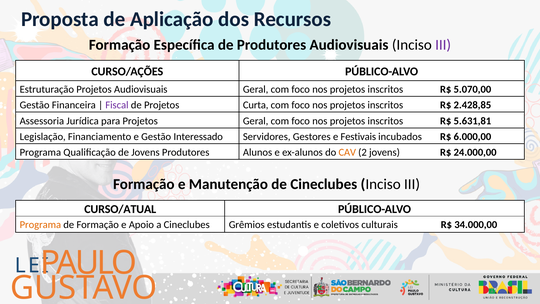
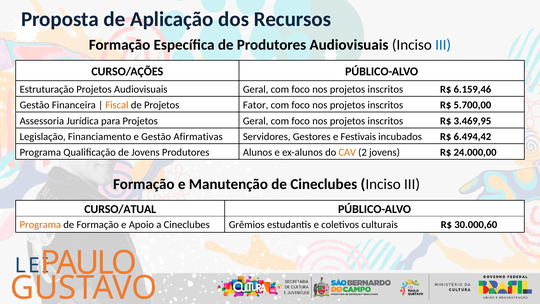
III at (443, 45) colour: purple -> blue
5.070,00: 5.070,00 -> 6.159,46
Fiscal colour: purple -> orange
Curta: Curta -> Fator
2.428,85: 2.428,85 -> 5.700,00
5.631,81: 5.631,81 -> 3.469,95
Interessado: Interessado -> Afirmativas
6.000,00: 6.000,00 -> 6.494,42
34.000,00: 34.000,00 -> 30.000,60
